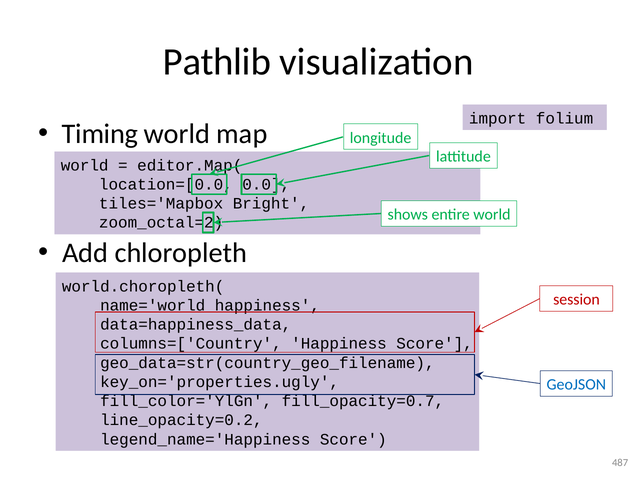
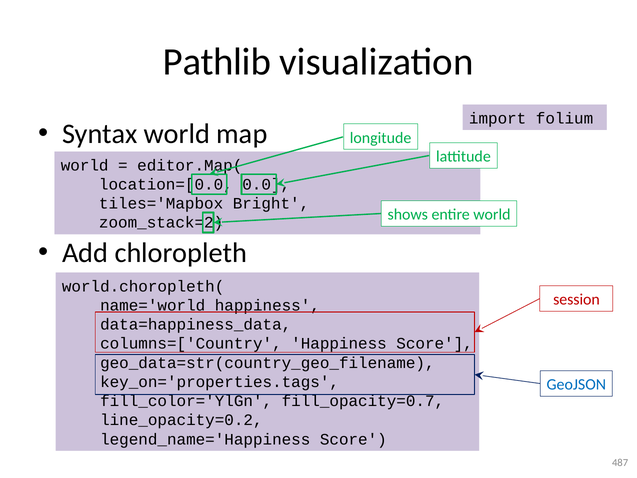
Timing: Timing -> Syntax
zoom_octal=2: zoom_octal=2 -> zoom_stack=2
key_on='properties.ugly: key_on='properties.ugly -> key_on='properties.tags
